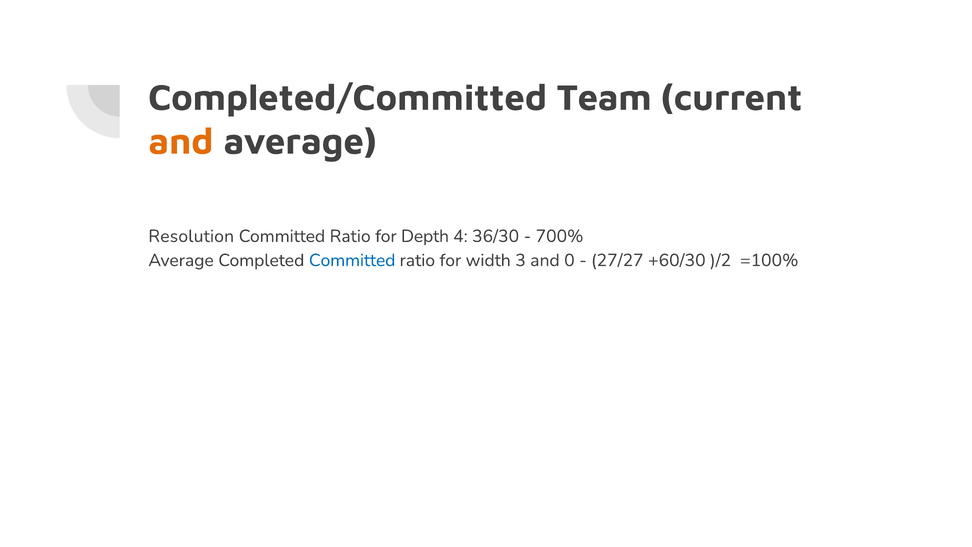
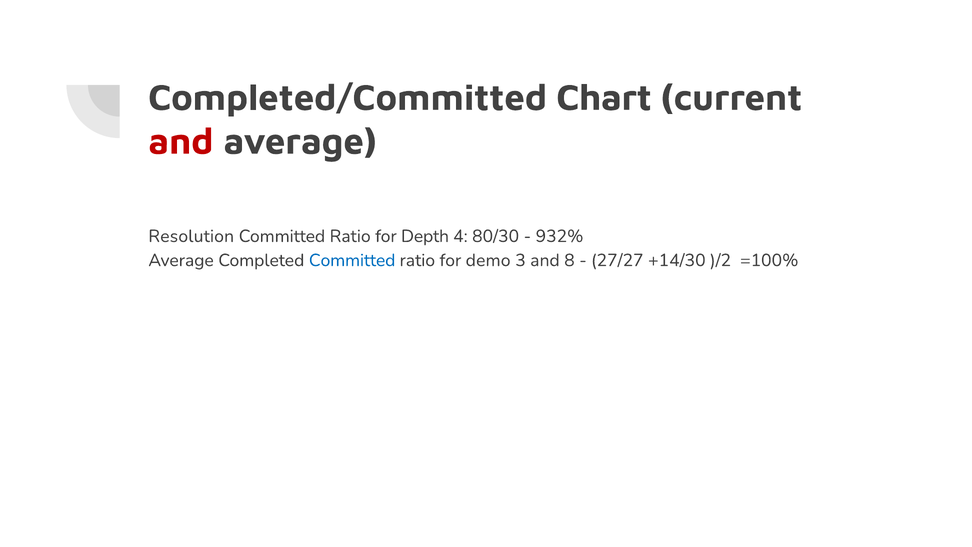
Team: Team -> Chart
and at (181, 142) colour: orange -> red
36/30: 36/30 -> 80/30
700%: 700% -> 932%
width: width -> demo
0: 0 -> 8
+60/30: +60/30 -> +14/30
